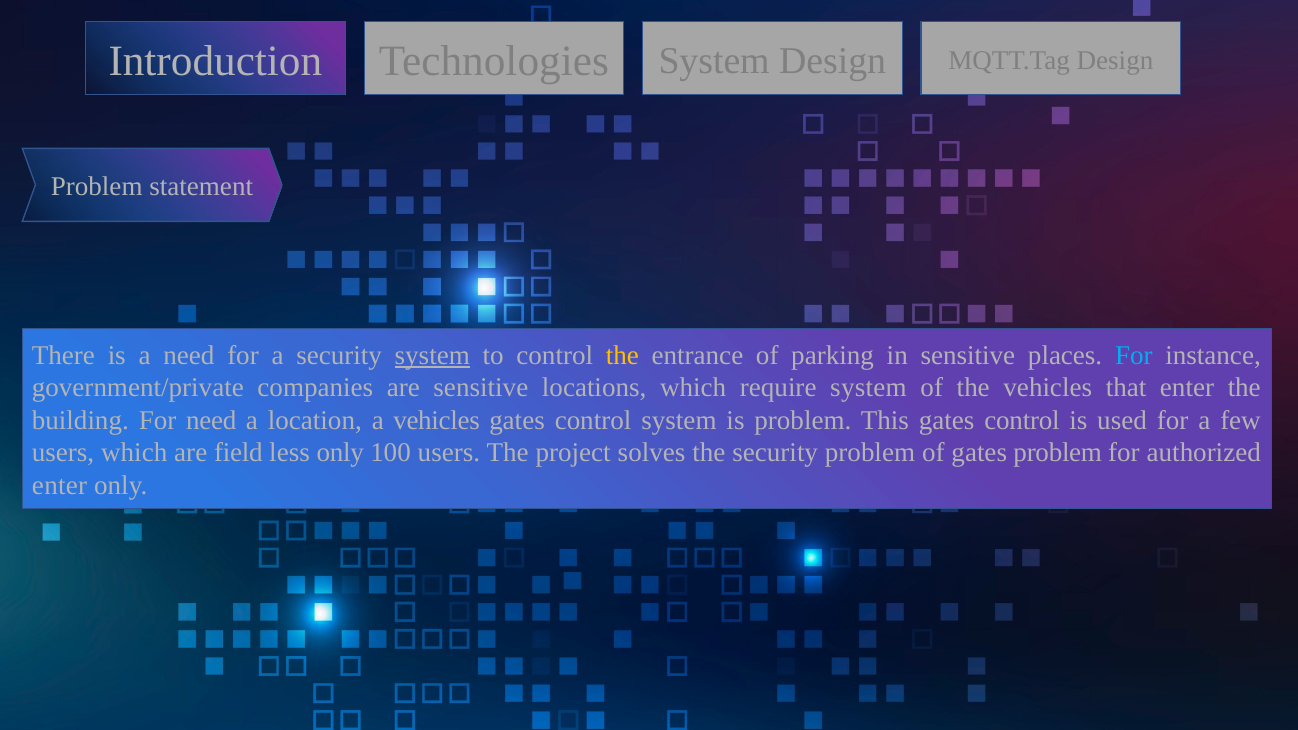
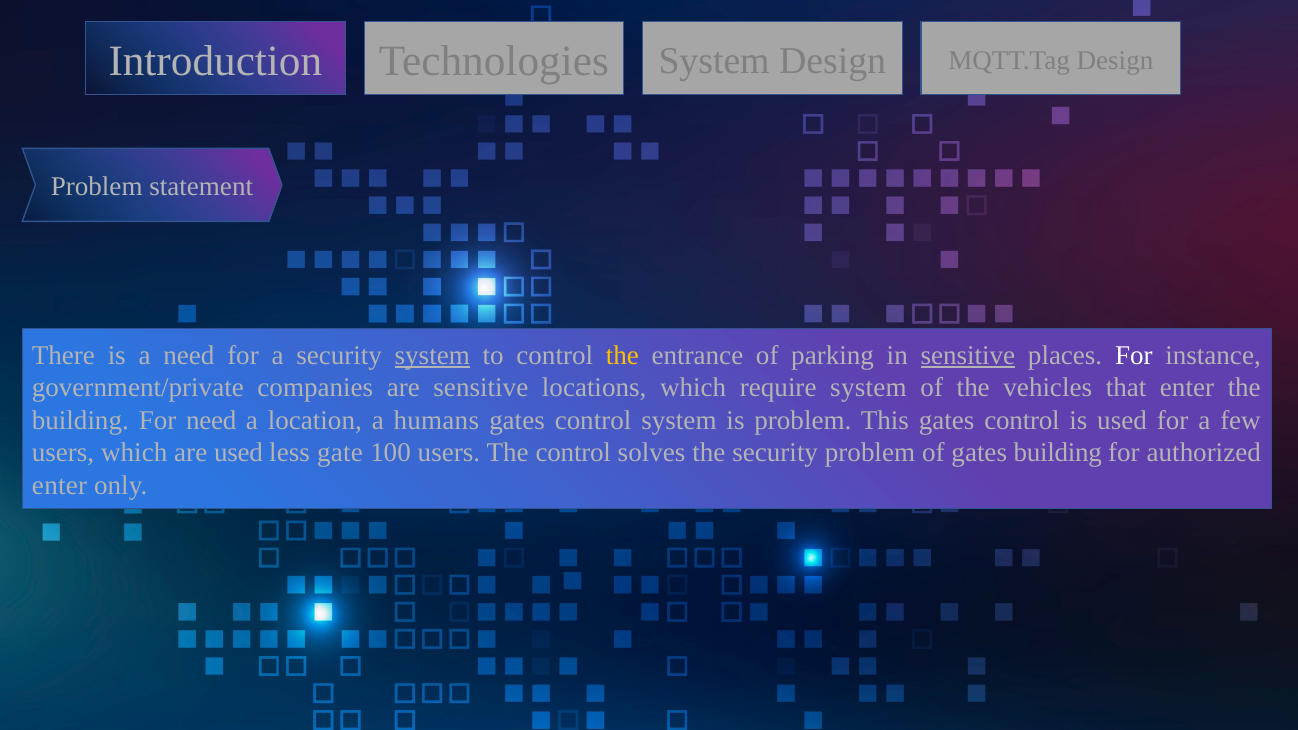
sensitive at (968, 356) underline: none -> present
For at (1134, 356) colour: light blue -> white
a vehicles: vehicles -> humans
are field: field -> used
less only: only -> gate
The project: project -> control
gates problem: problem -> building
